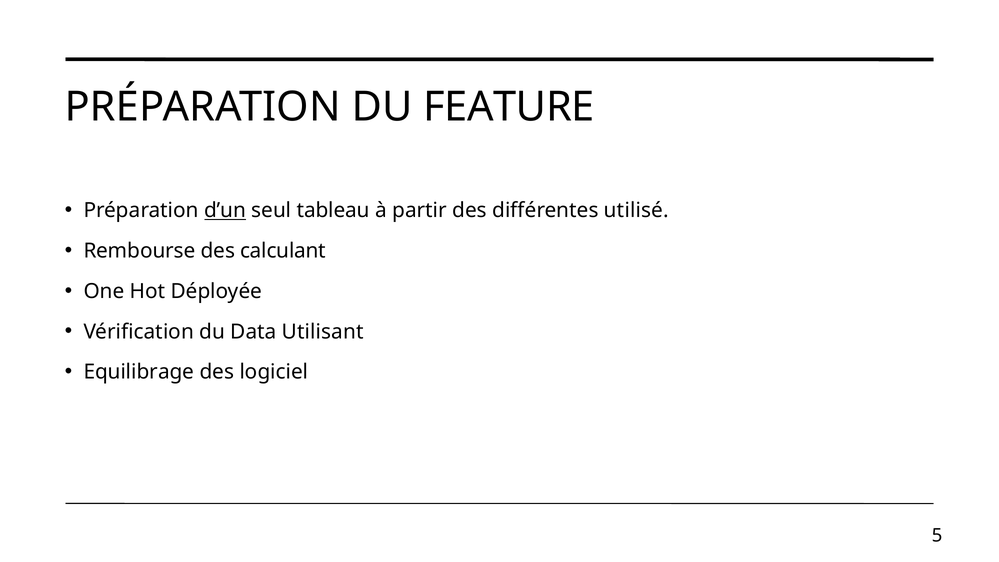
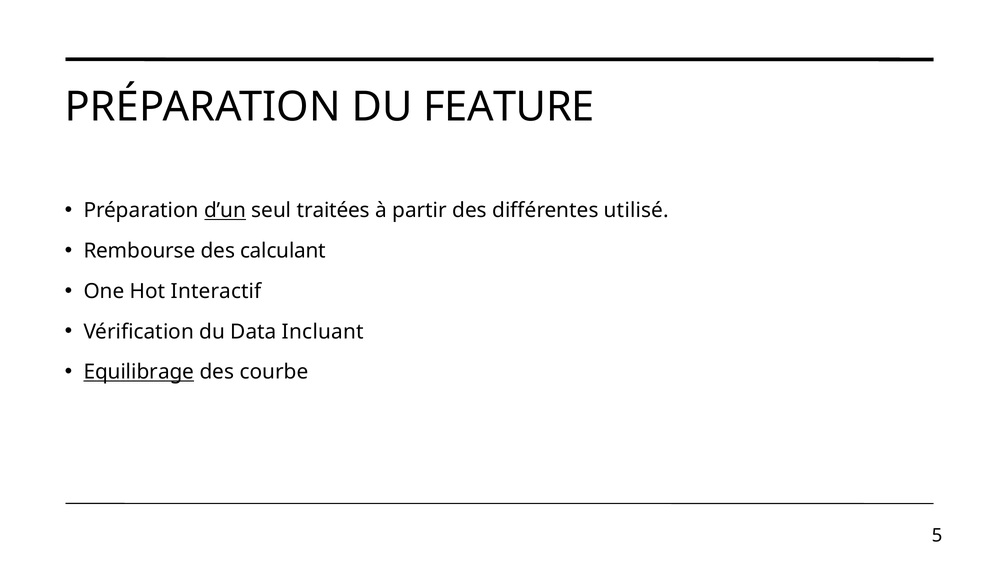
tableau: tableau -> traitées
Déployée: Déployée -> Interactif
Utilisant: Utilisant -> Incluant
Equilibrage underline: none -> present
logiciel: logiciel -> courbe
